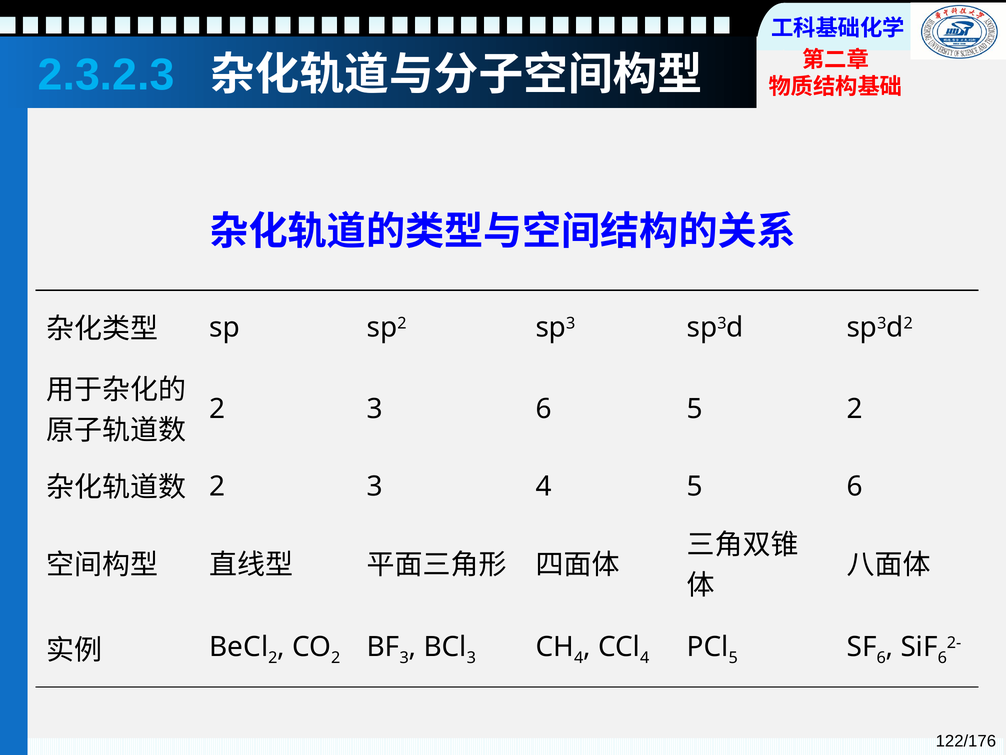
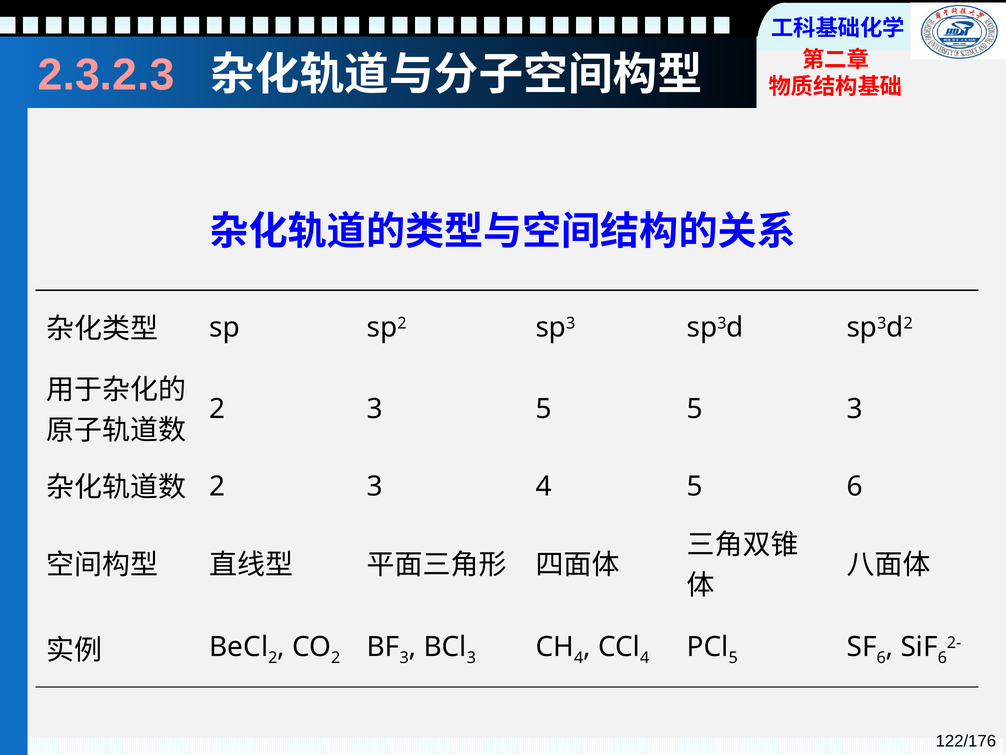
2.3.2.3 colour: light blue -> pink
3 6: 6 -> 5
5 2: 2 -> 3
